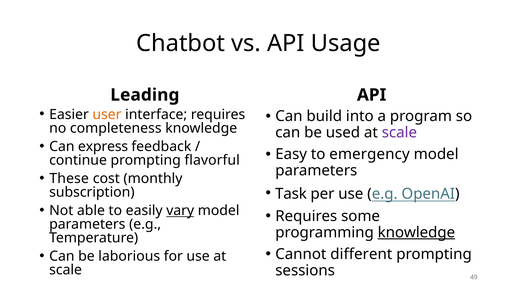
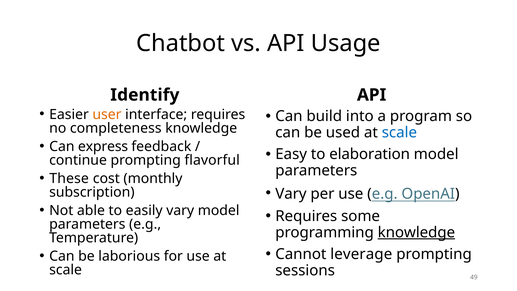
Leading: Leading -> Identify
scale at (399, 133) colour: purple -> blue
emergency: emergency -> elaboration
Task at (291, 194): Task -> Vary
vary at (180, 211) underline: present -> none
different: different -> leverage
